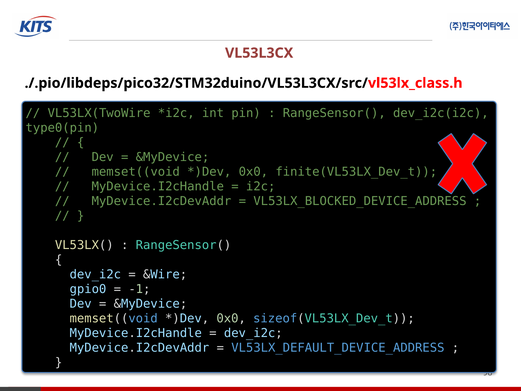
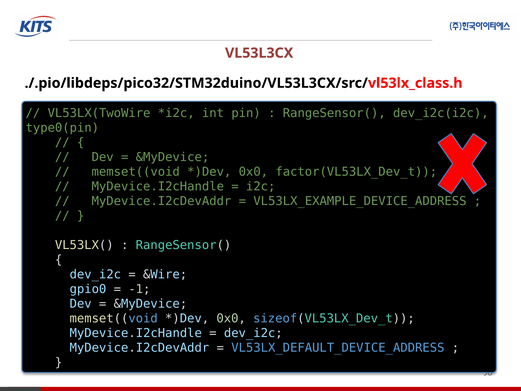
finite(VL53LX_Dev_t: finite(VL53LX_Dev_t -> factor(VL53LX_Dev_t
VL53LX_BLOCKED_DEVICE_ADDRESS: VL53LX_BLOCKED_DEVICE_ADDRESS -> VL53LX_EXAMPLE_DEVICE_ADDRESS
